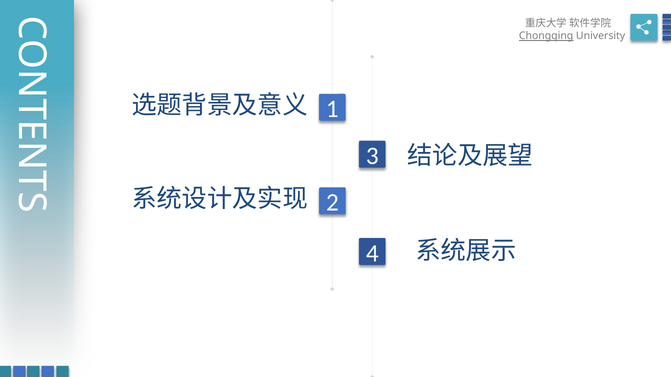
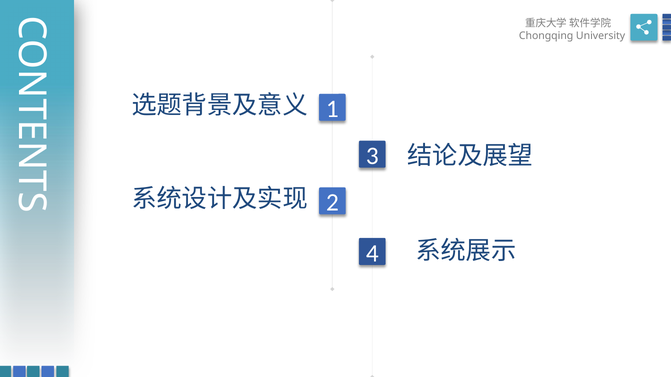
Chongqing underline: present -> none
